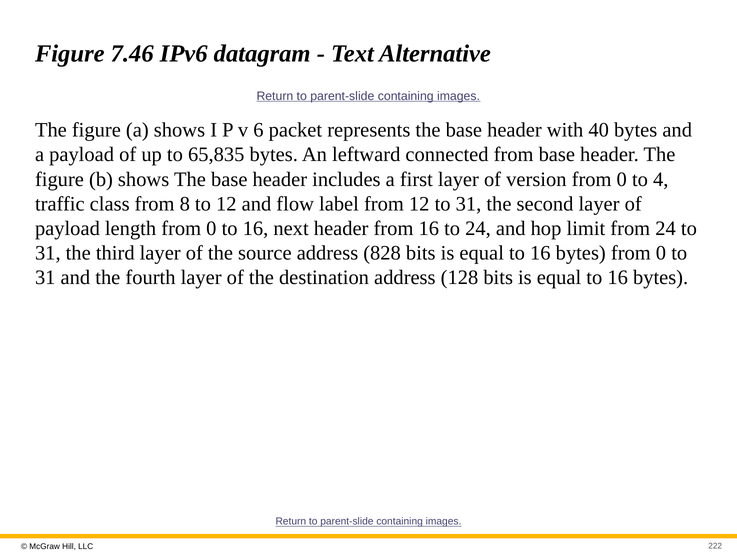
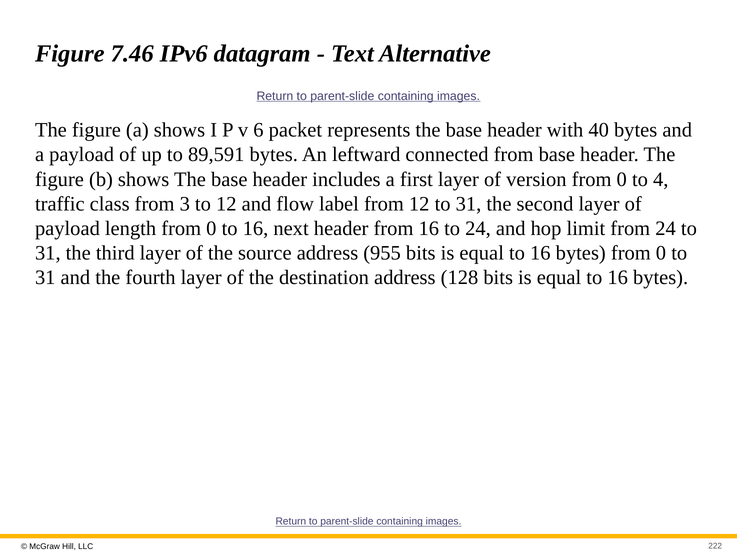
65,835: 65,835 -> 89,591
8: 8 -> 3
828: 828 -> 955
